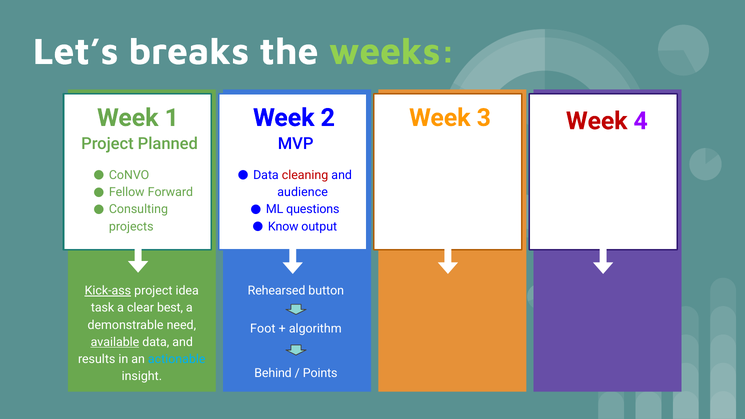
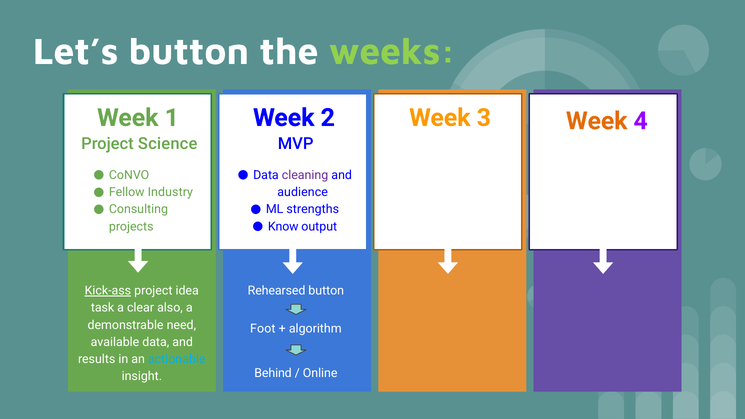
Let’s breaks: breaks -> button
Week at (597, 121) colour: red -> orange
Planned: Planned -> Science
cleaning colour: red -> purple
Forward: Forward -> Industry
questions: questions -> strengths
best: best -> also
available underline: present -> none
Points: Points -> Online
